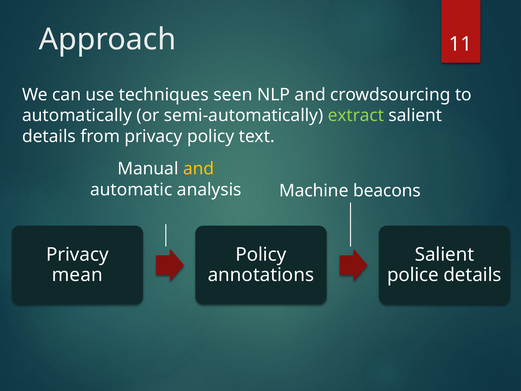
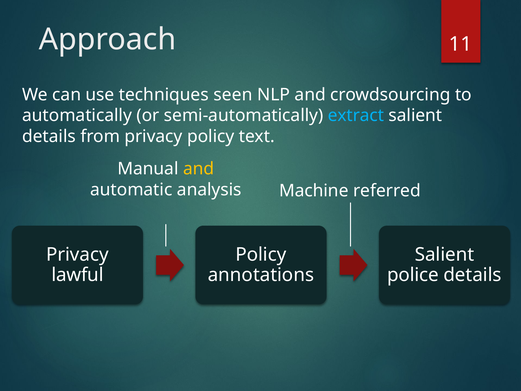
extract colour: light green -> light blue
beacons: beacons -> referred
mean: mean -> lawful
